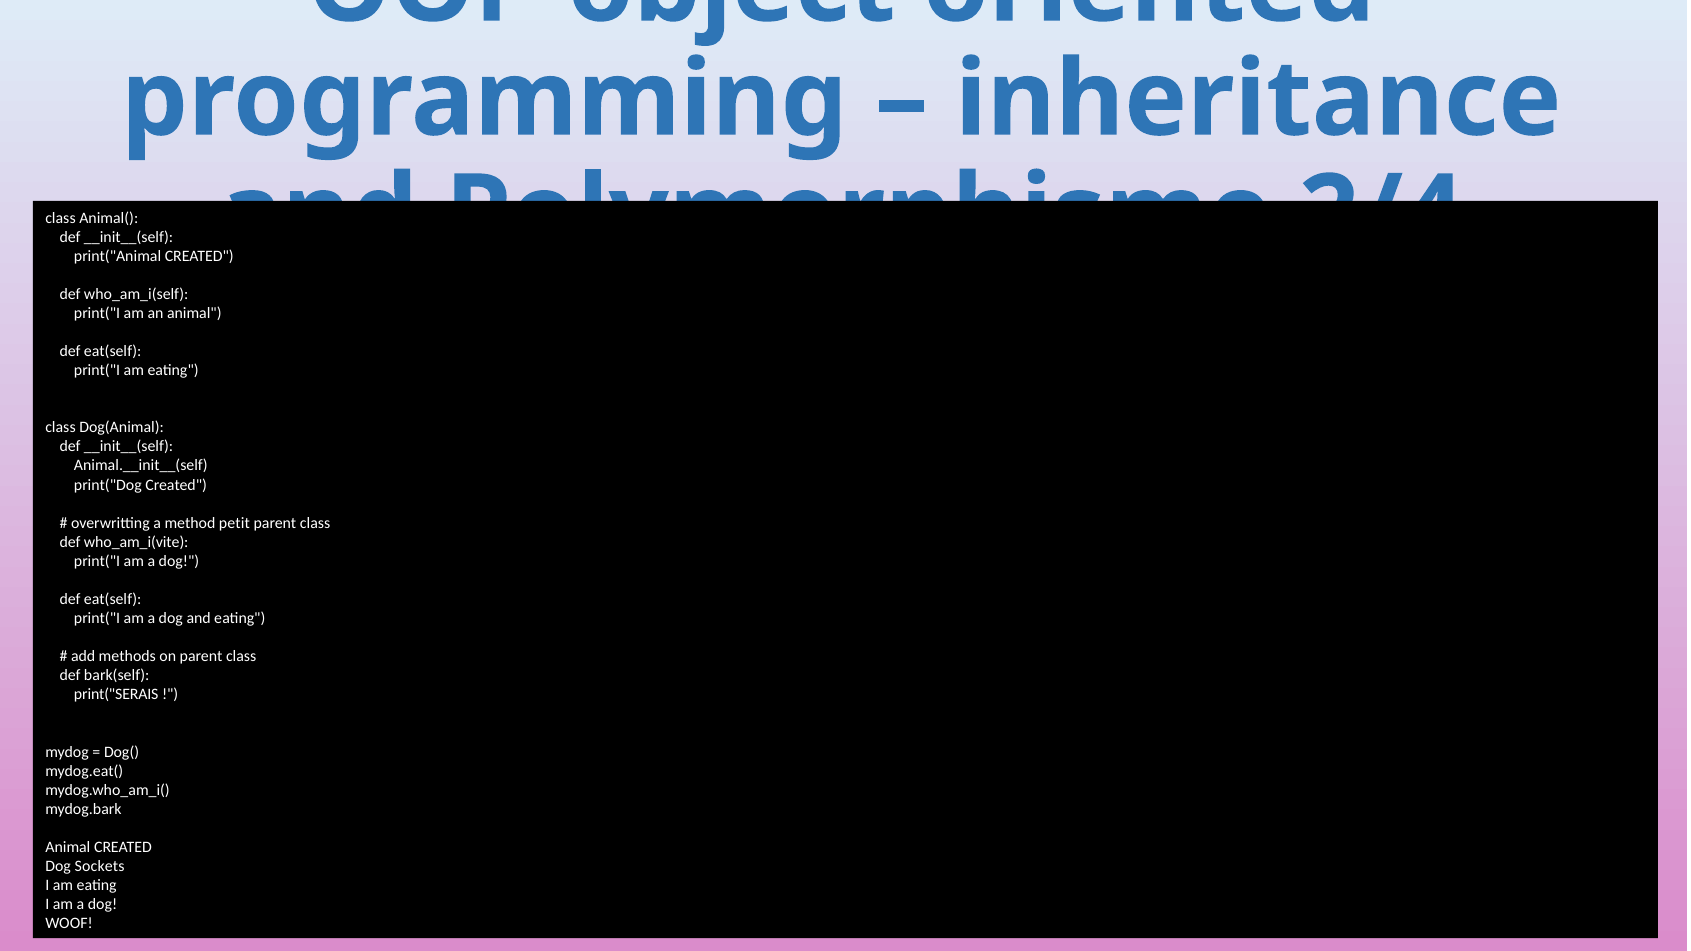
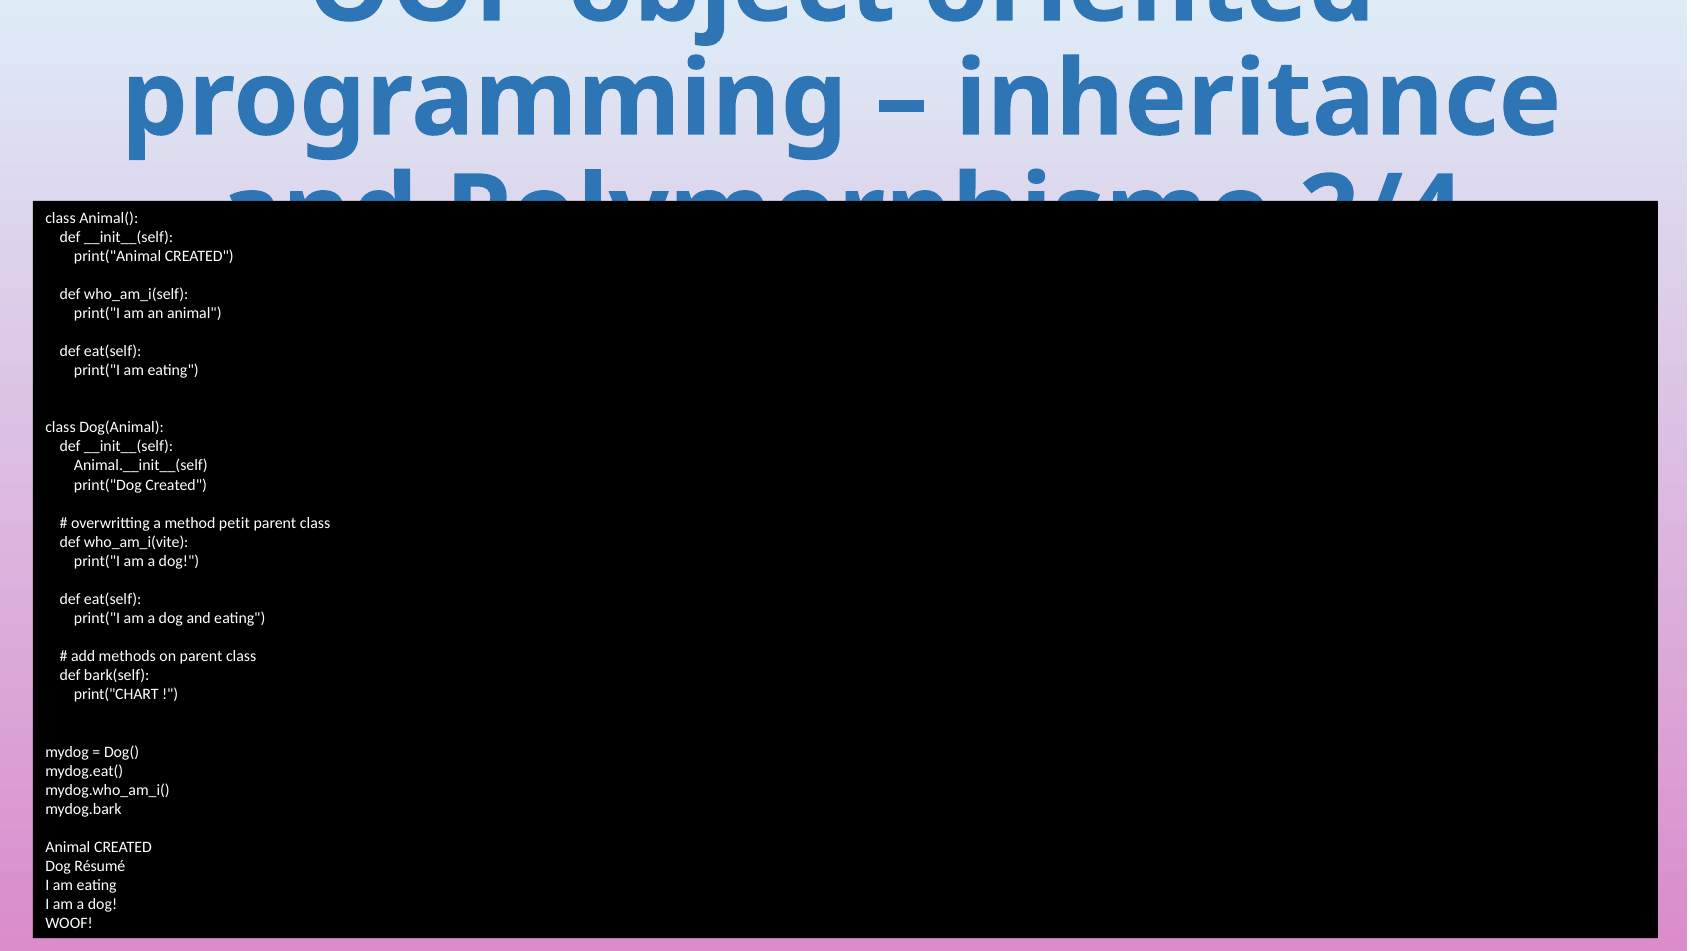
print("SERAIS: print("SERAIS -> print("CHART
Sockets: Sockets -> Résumé
